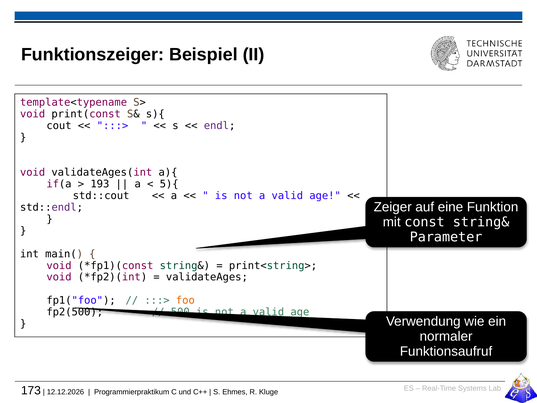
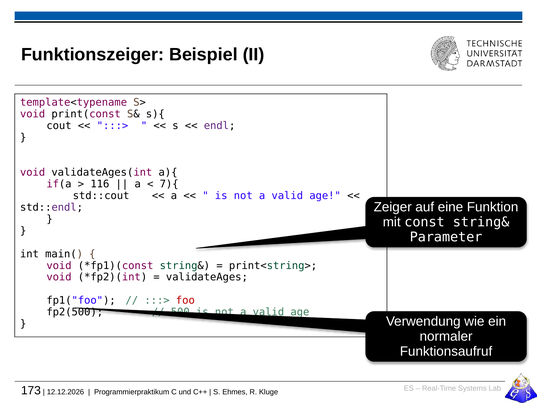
193: 193 -> 116
5){: 5){ -> 7){
foo colour: orange -> red
